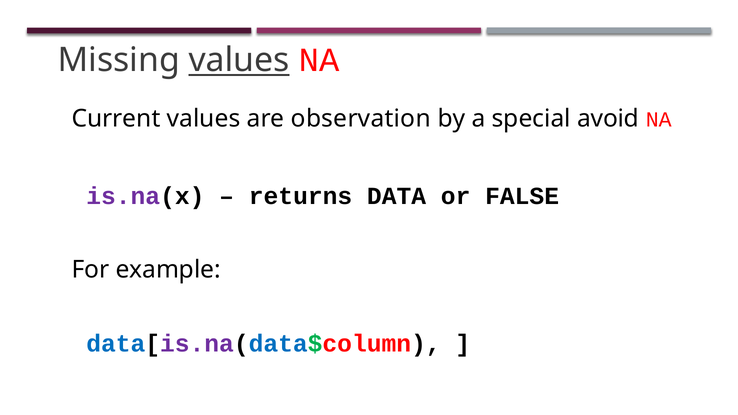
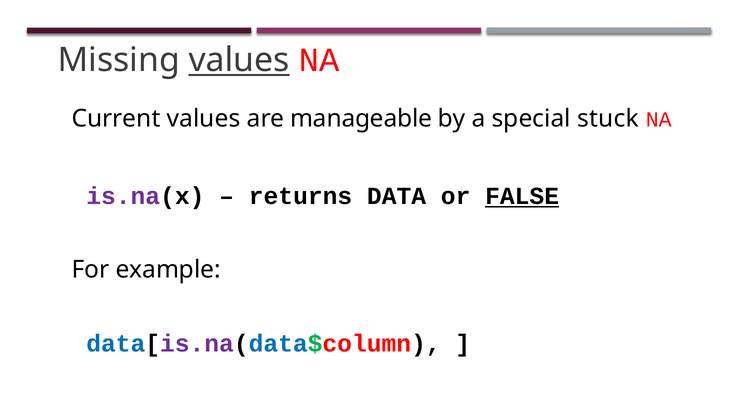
observation: observation -> manageable
avoid: avoid -> stuck
FALSE underline: none -> present
